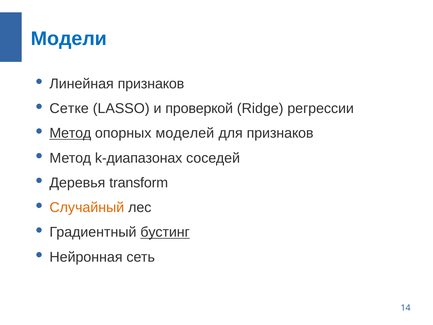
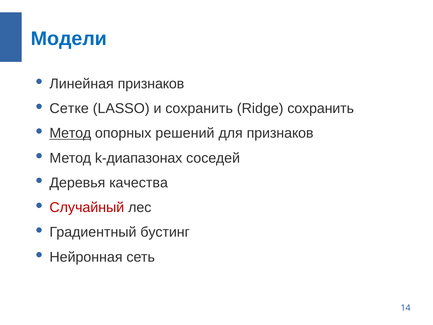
и проверкой: проверкой -> сохранить
Ridge регрессии: регрессии -> сохранить
моделей: моделей -> решений
transform: transform -> качества
Случайный colour: orange -> red
бустинг underline: present -> none
